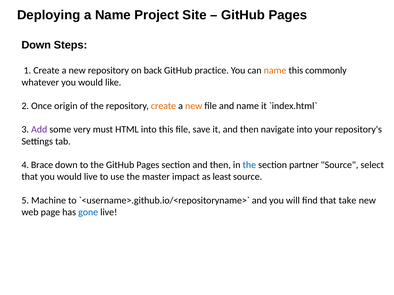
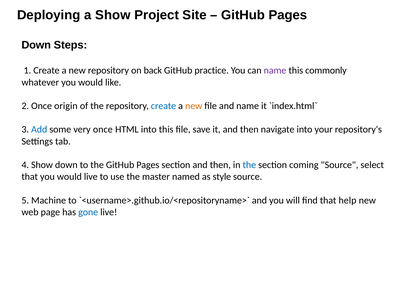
a Name: Name -> Show
name at (275, 71) colour: orange -> purple
create at (163, 106) colour: orange -> blue
Add colour: purple -> blue
very must: must -> once
4 Brace: Brace -> Show
partner: partner -> coming
impact: impact -> named
least: least -> style
take: take -> help
